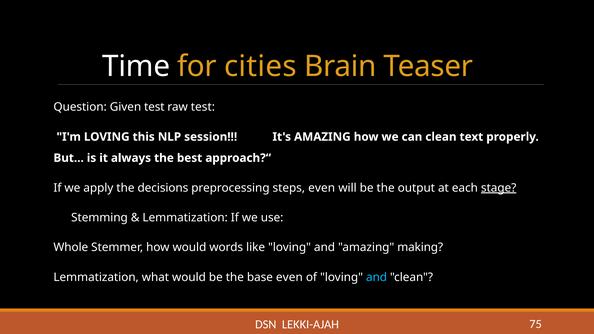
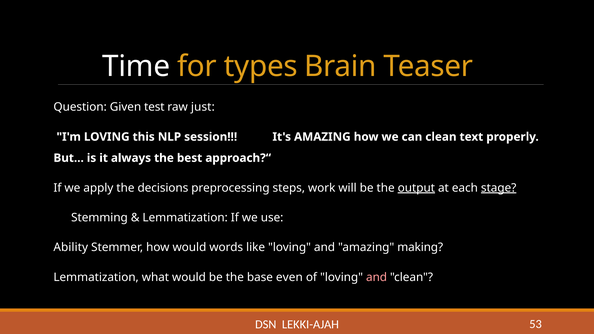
cities: cities -> types
raw test: test -> just
steps even: even -> work
output underline: none -> present
Whole: Whole -> Ability
and at (377, 277) colour: light blue -> pink
75: 75 -> 53
